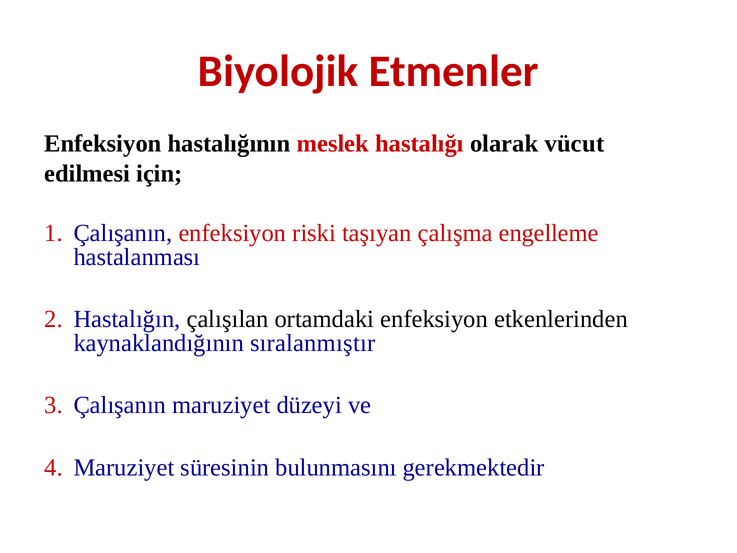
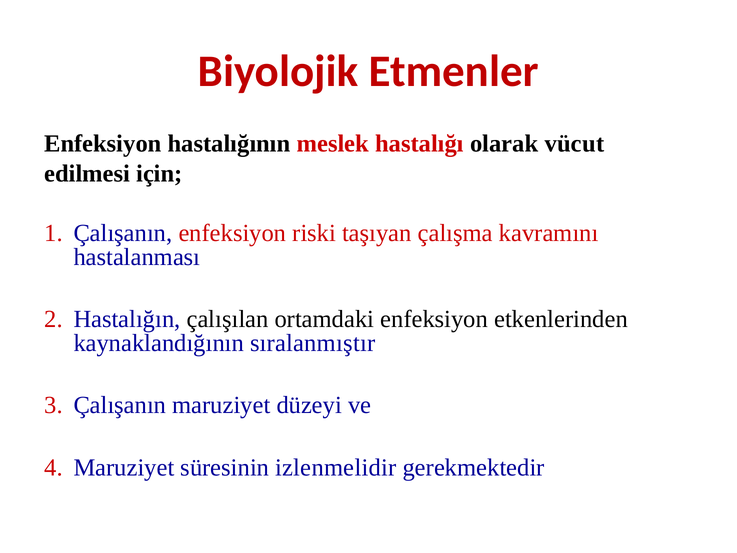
engelleme: engelleme -> kavramını
bulunmasını: bulunmasını -> izlenmelidir
